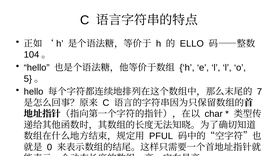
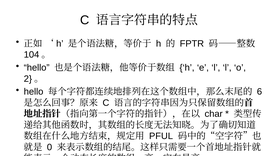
ELLO: ELLO -> FPTR
5: 5 -> 2
7: 7 -> 6
